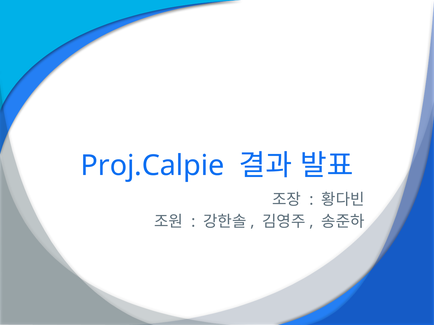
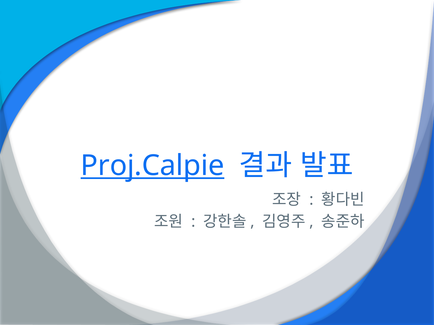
Proj.Calpie underline: none -> present
